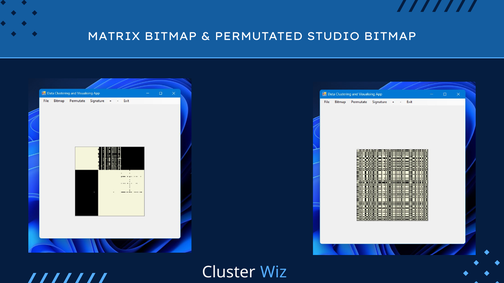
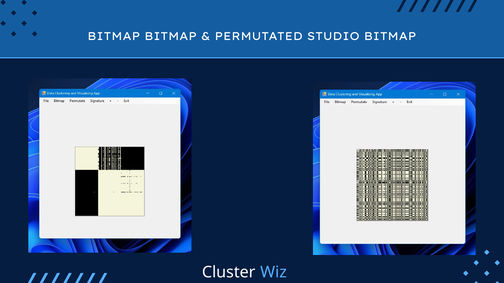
MATRIX at (114, 37): MATRIX -> BITMAP
